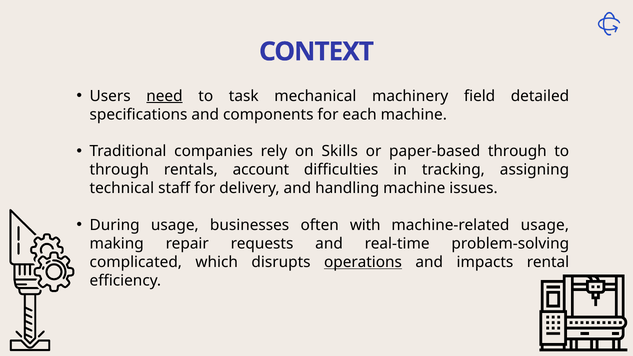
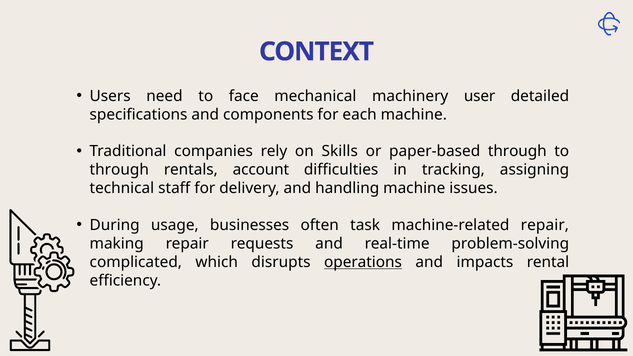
need underline: present -> none
task: task -> face
field: field -> user
with: with -> task
machine-related usage: usage -> repair
